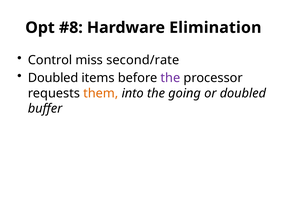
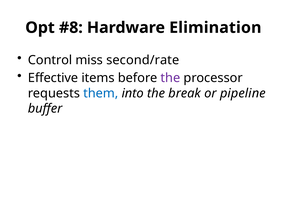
Doubled at (53, 78): Doubled -> Effective
them colour: orange -> blue
going: going -> break
or doubled: doubled -> pipeline
